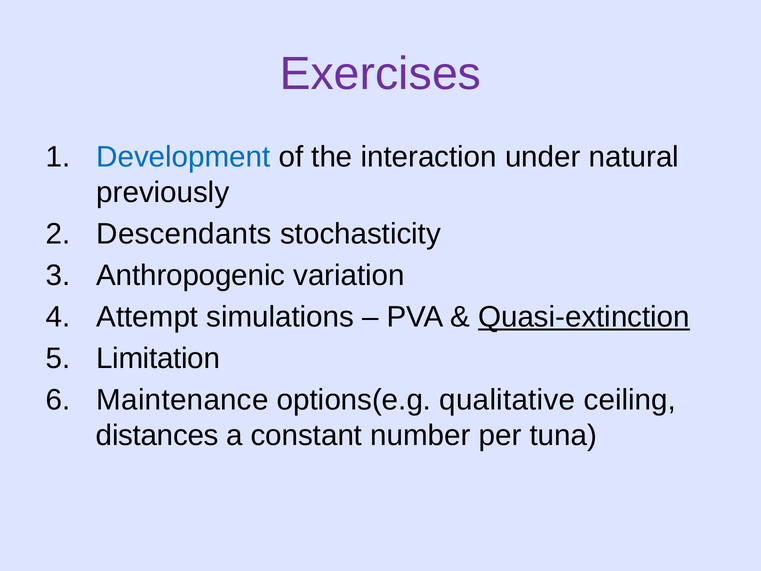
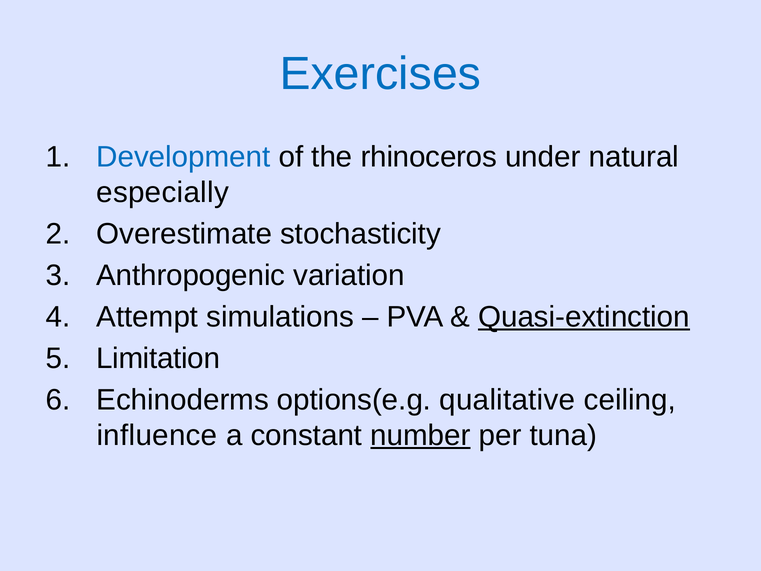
Exercises colour: purple -> blue
interaction: interaction -> rhinoceros
previously: previously -> especially
Descendants: Descendants -> Overestimate
Maintenance: Maintenance -> Echinoderms
distances: distances -> influence
number underline: none -> present
